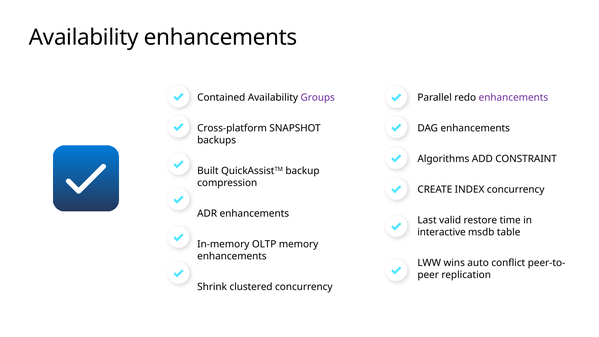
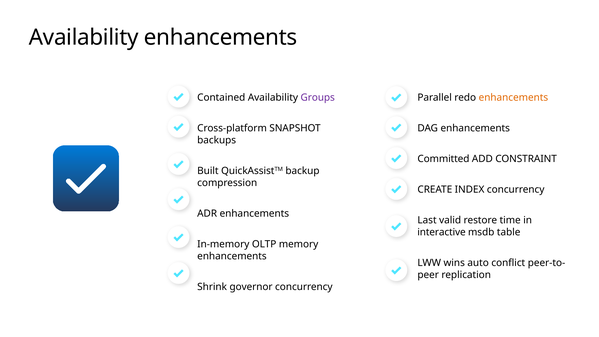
enhancements at (513, 97) colour: purple -> orange
Algorithms: Algorithms -> Committed
clustered: clustered -> governor
